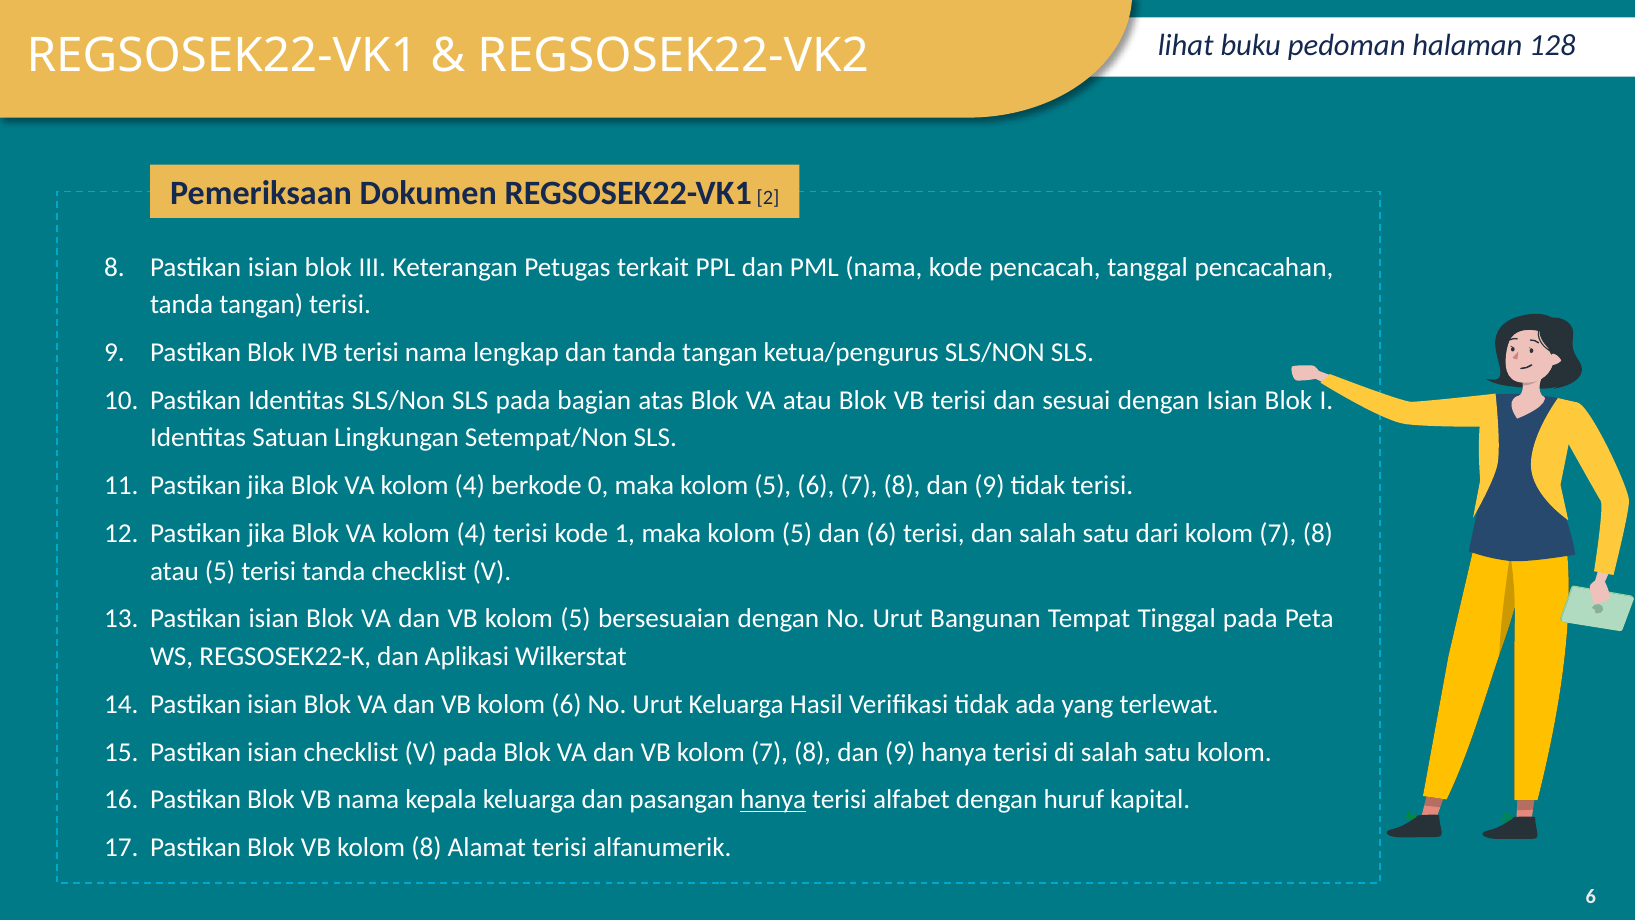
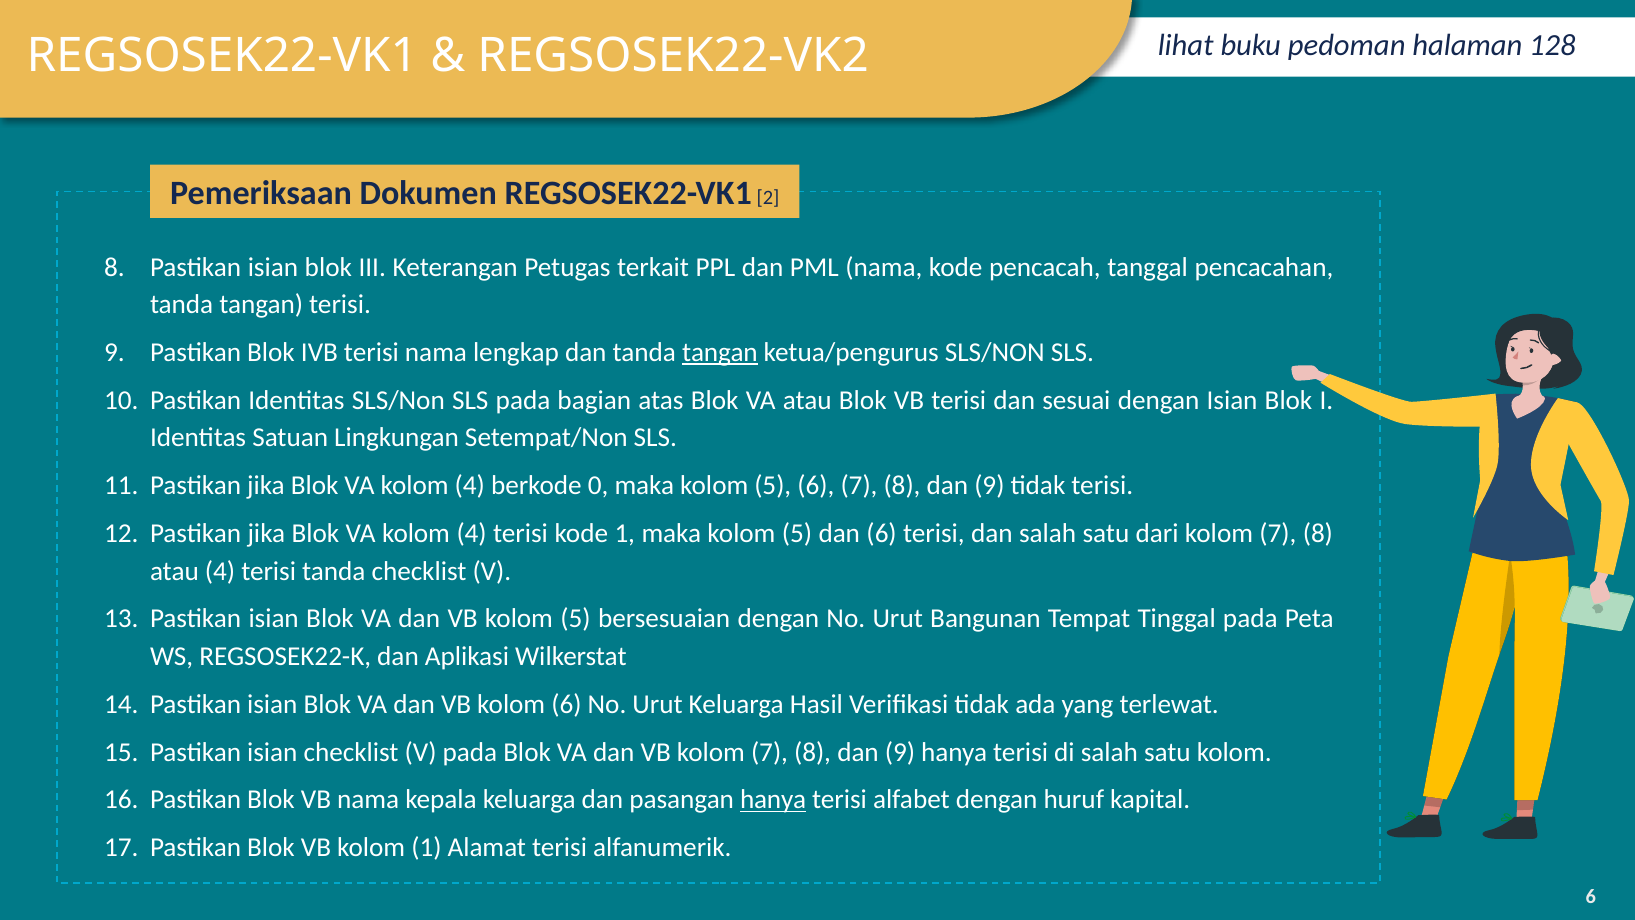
tangan at (720, 352) underline: none -> present
atau 5: 5 -> 4
kolom 8: 8 -> 1
